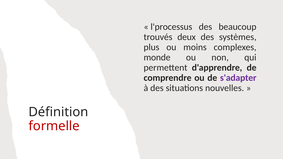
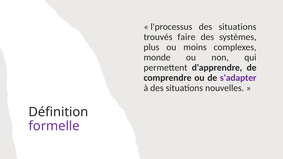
beaucoup at (238, 27): beaucoup -> situations
deux: deux -> faire
formelle colour: red -> purple
